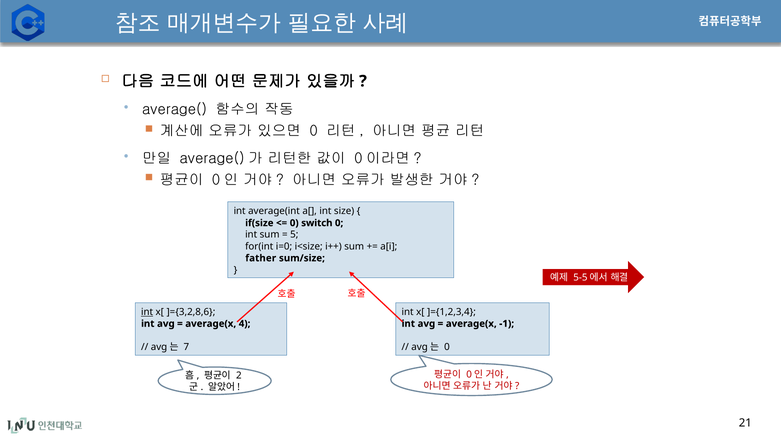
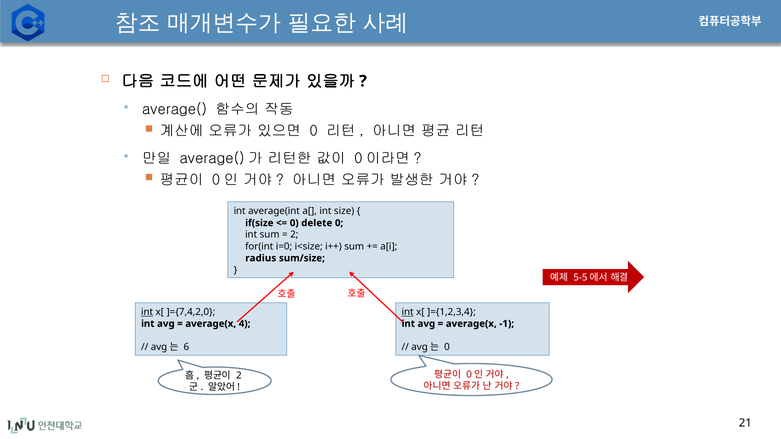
switch: switch -> delete
5 at (294, 235): 5 -> 2
father: father -> radius
]={3,2,8,6: ]={3,2,8,6 -> ]={7,4,2,0
int at (408, 312) underline: none -> present
7: 7 -> 6
